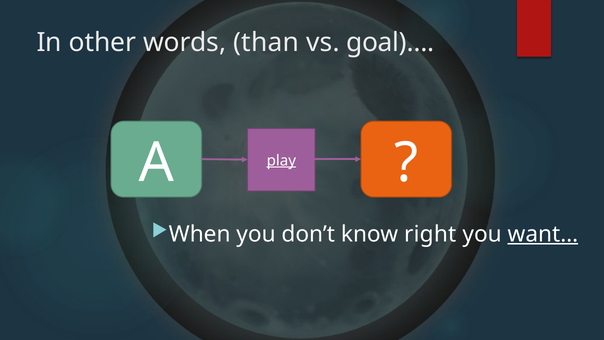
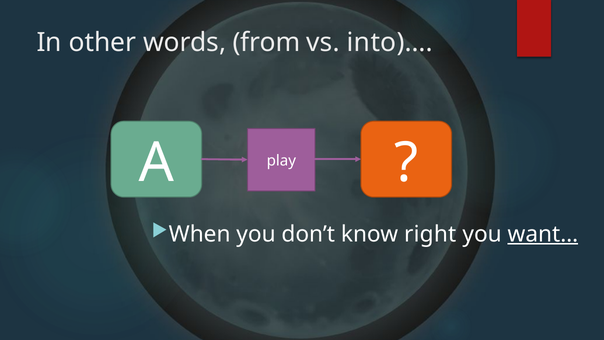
than: than -> from
goal)…: goal)… -> into)…
play underline: present -> none
